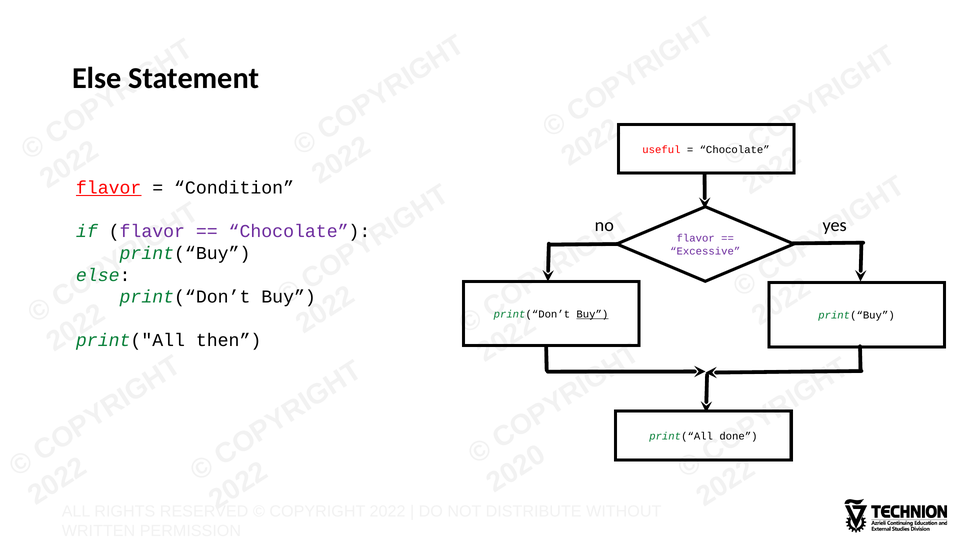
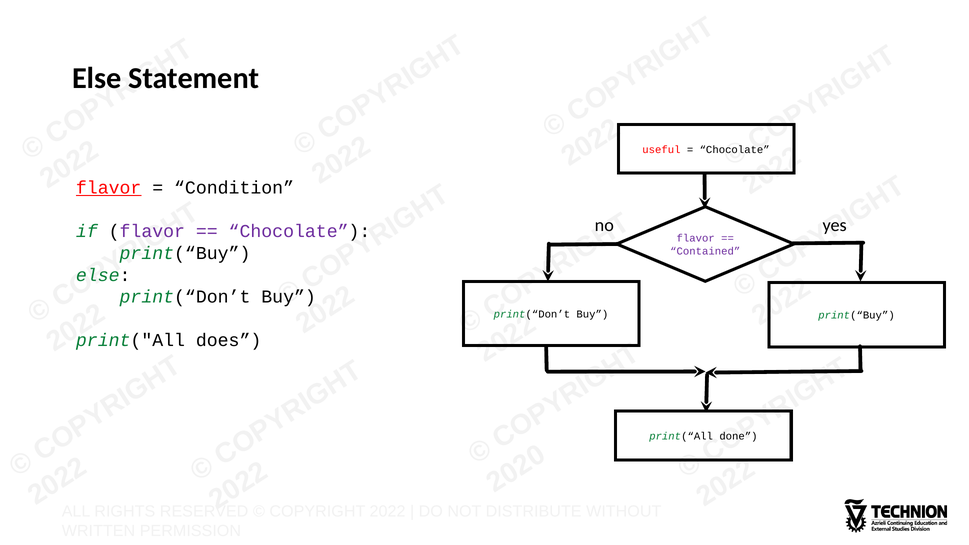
Excessive: Excessive -> Contained
Buy at (592, 314) underline: present -> none
then: then -> does
